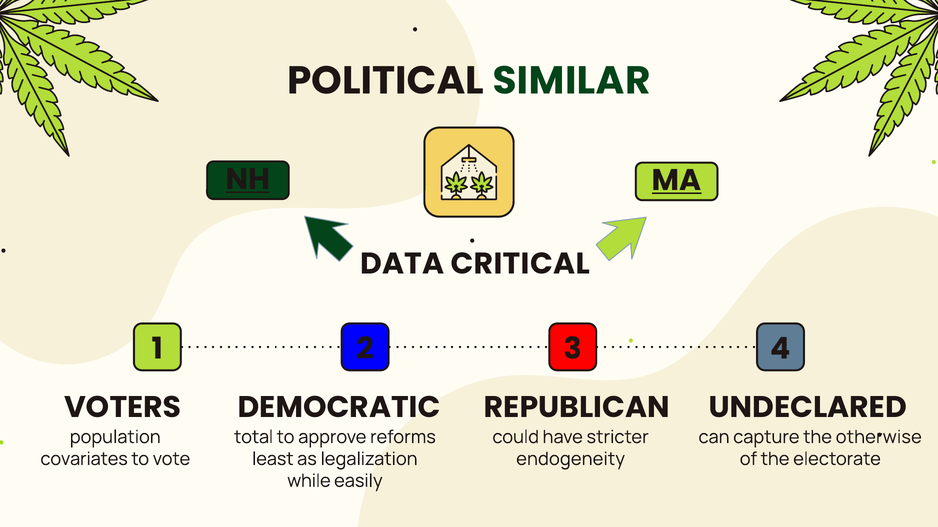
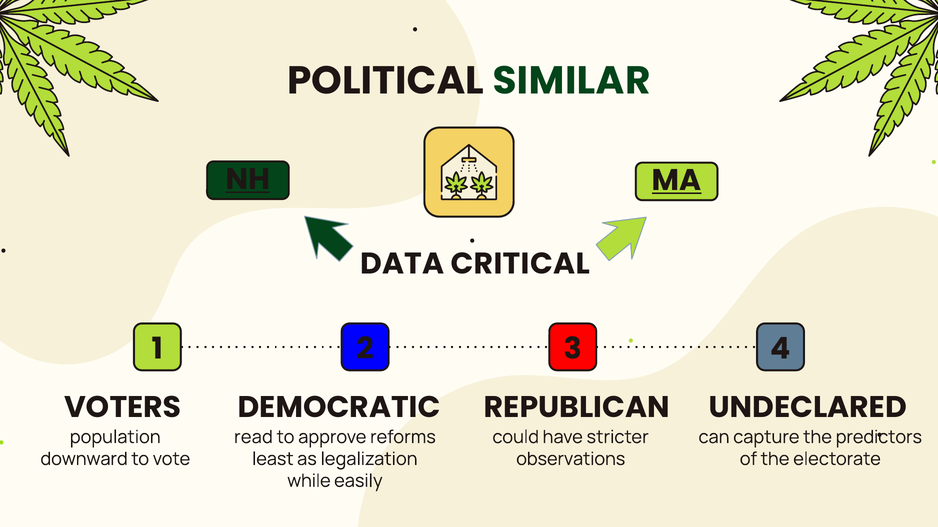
total: total -> read
otherwise: otherwise -> predictors
covariates: covariates -> downward
endogeneity: endogeneity -> observations
